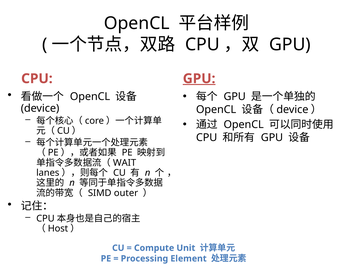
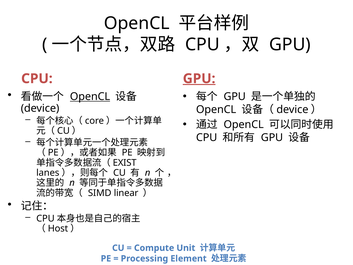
OpenCL at (90, 97) underline: none -> present
WAIT: WAIT -> EXIST
outer: outer -> linear
